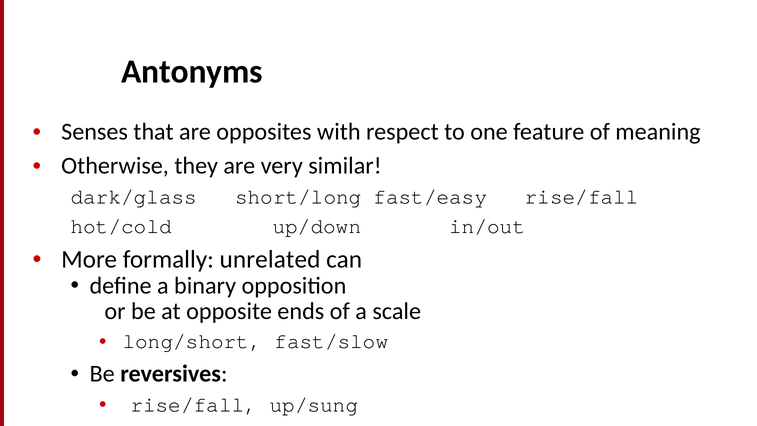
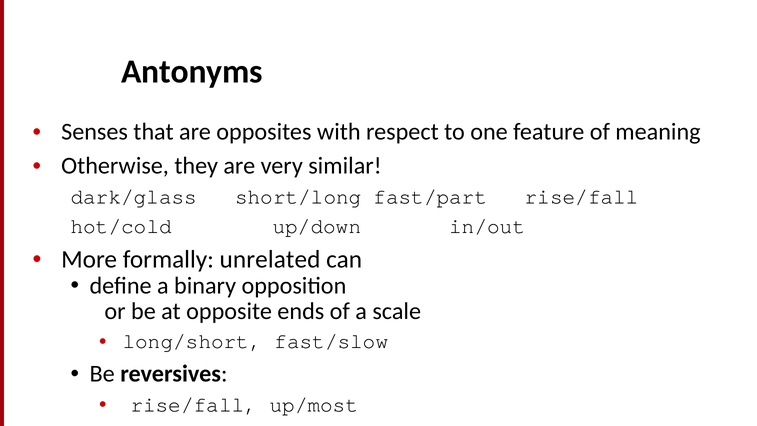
fast/easy: fast/easy -> fast/part
up/sung: up/sung -> up/most
